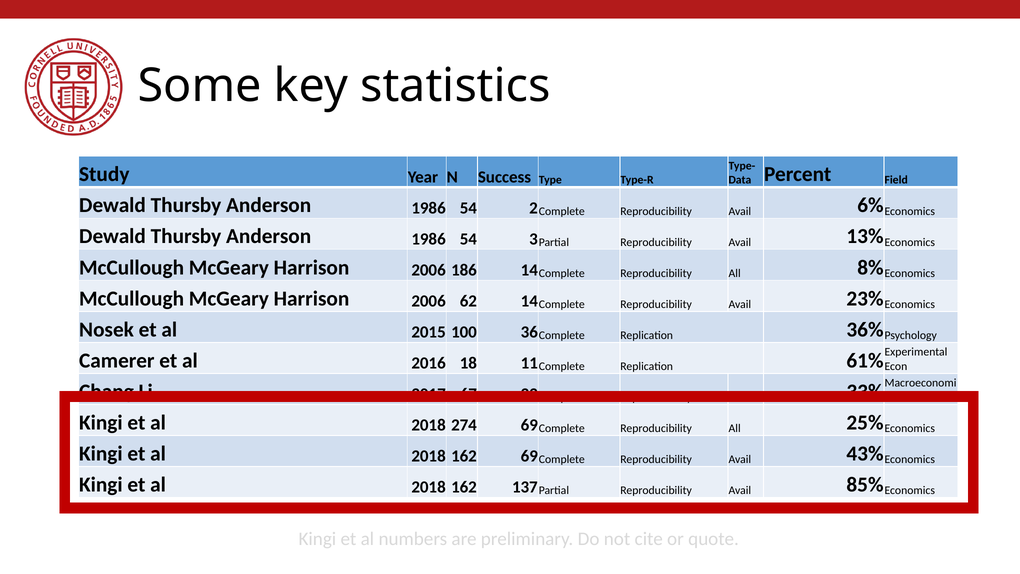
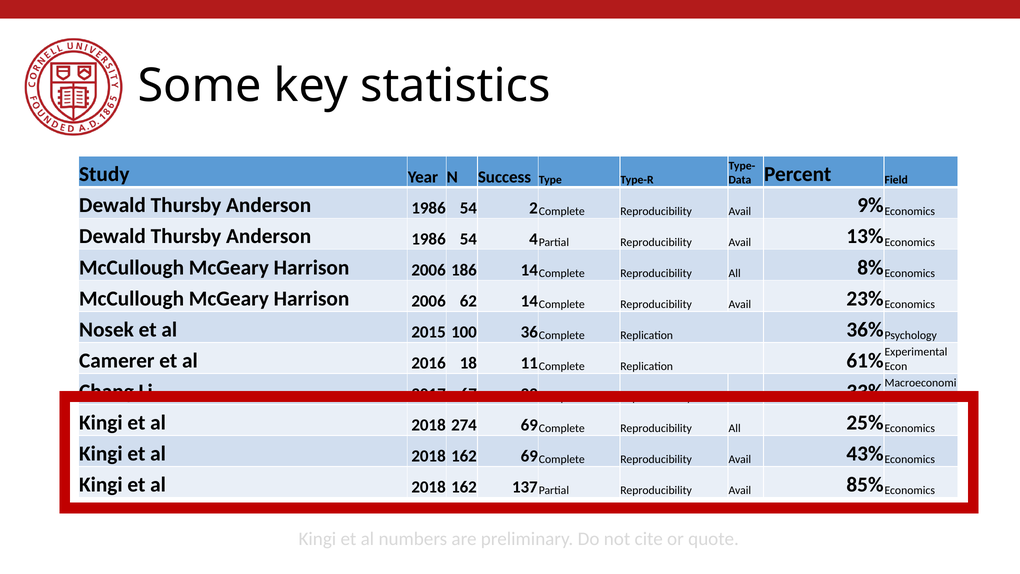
6%: 6% -> 9%
3: 3 -> 4
